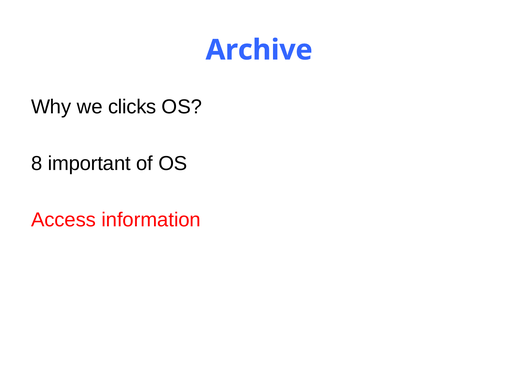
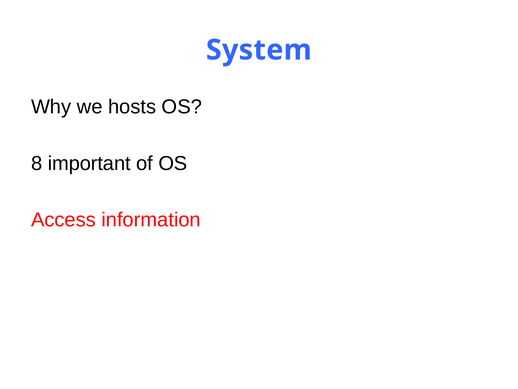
Archive: Archive -> System
clicks: clicks -> hosts
